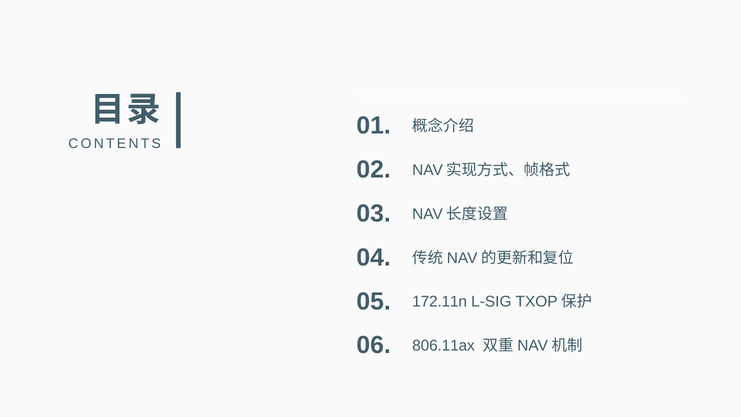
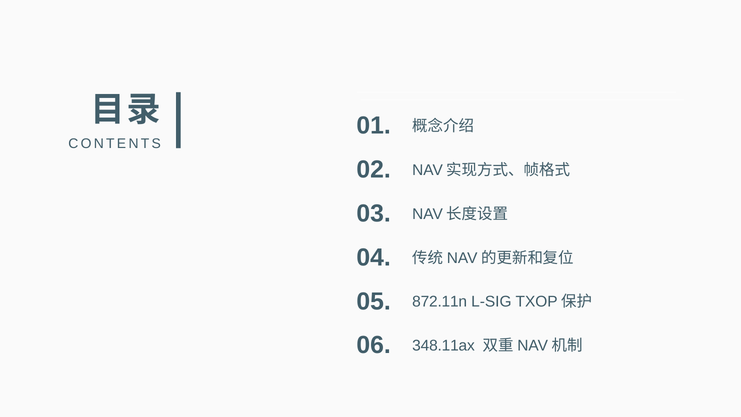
172.11n: 172.11n -> 872.11n
806.11ax: 806.11ax -> 348.11ax
